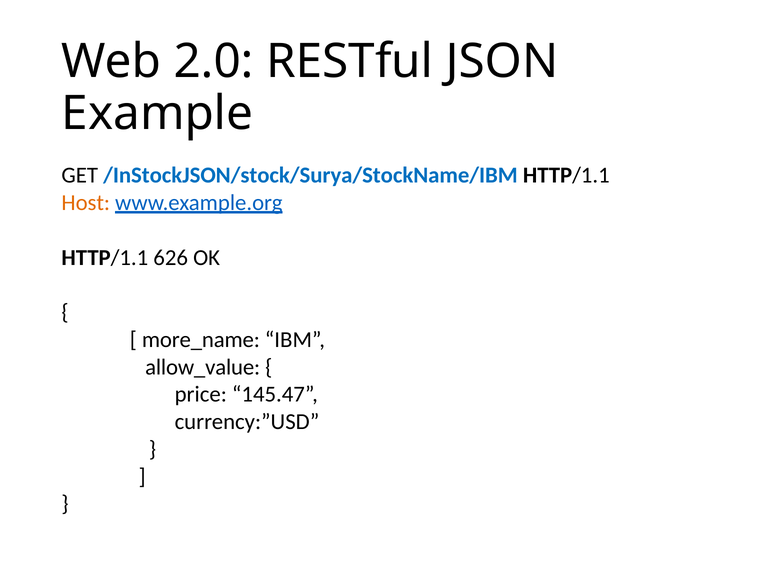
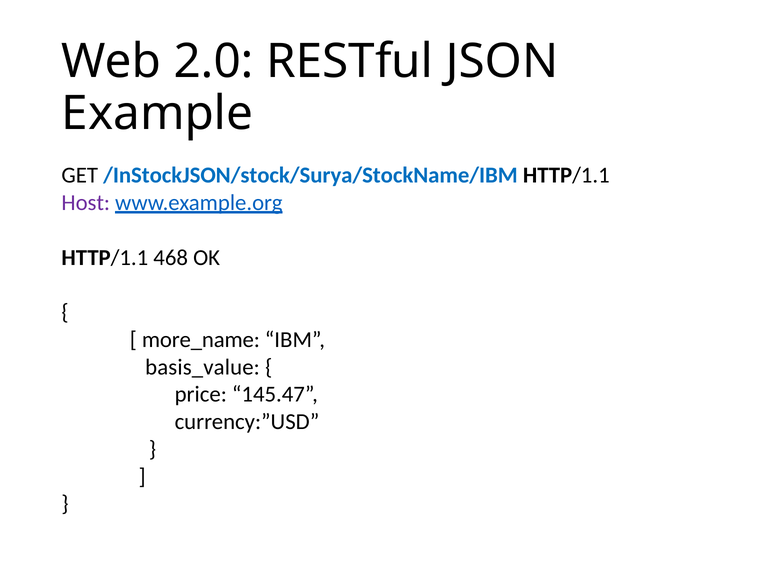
Host colour: orange -> purple
626: 626 -> 468
allow_value: allow_value -> basis_value
